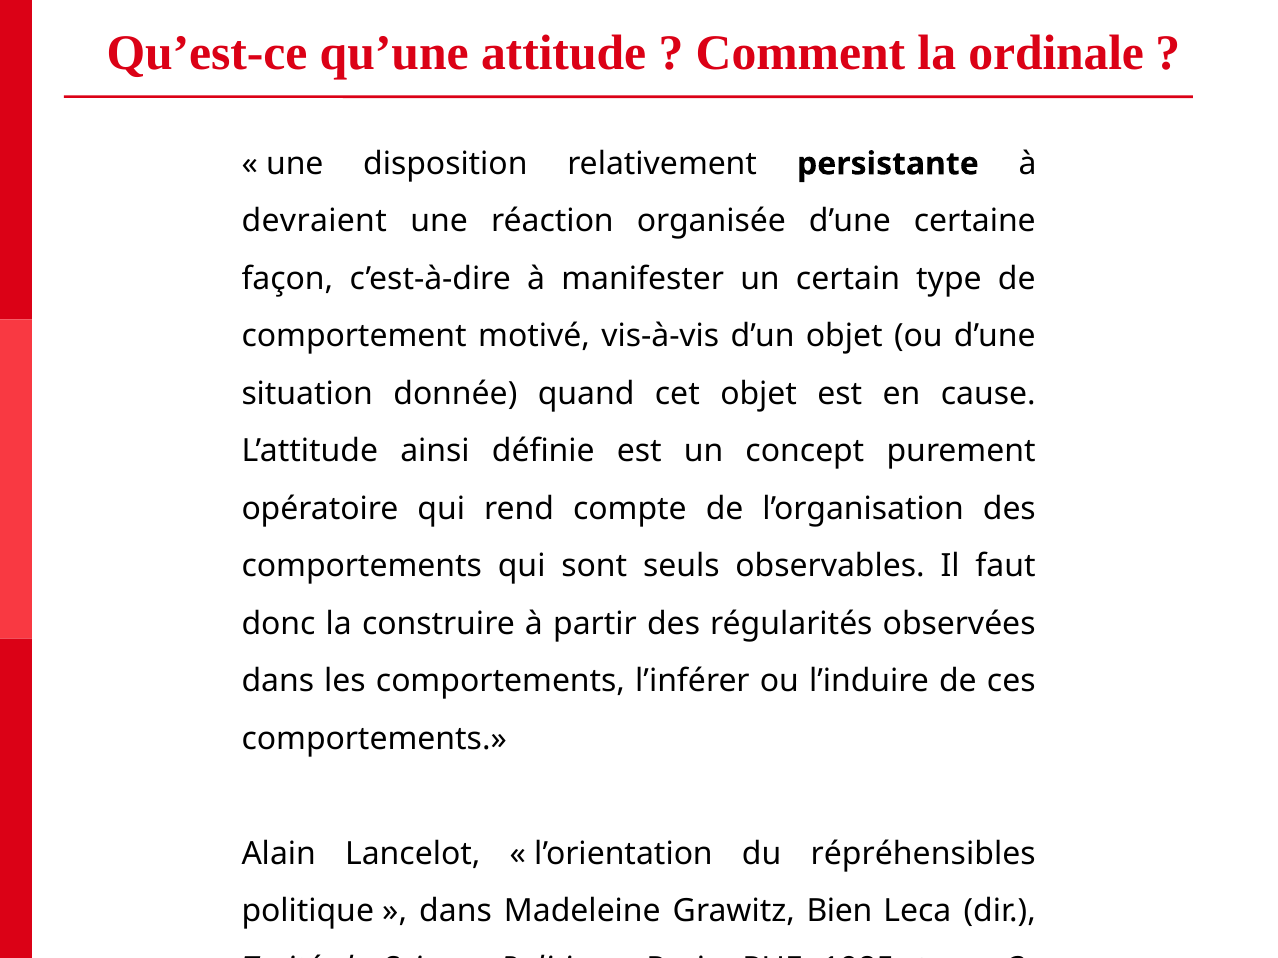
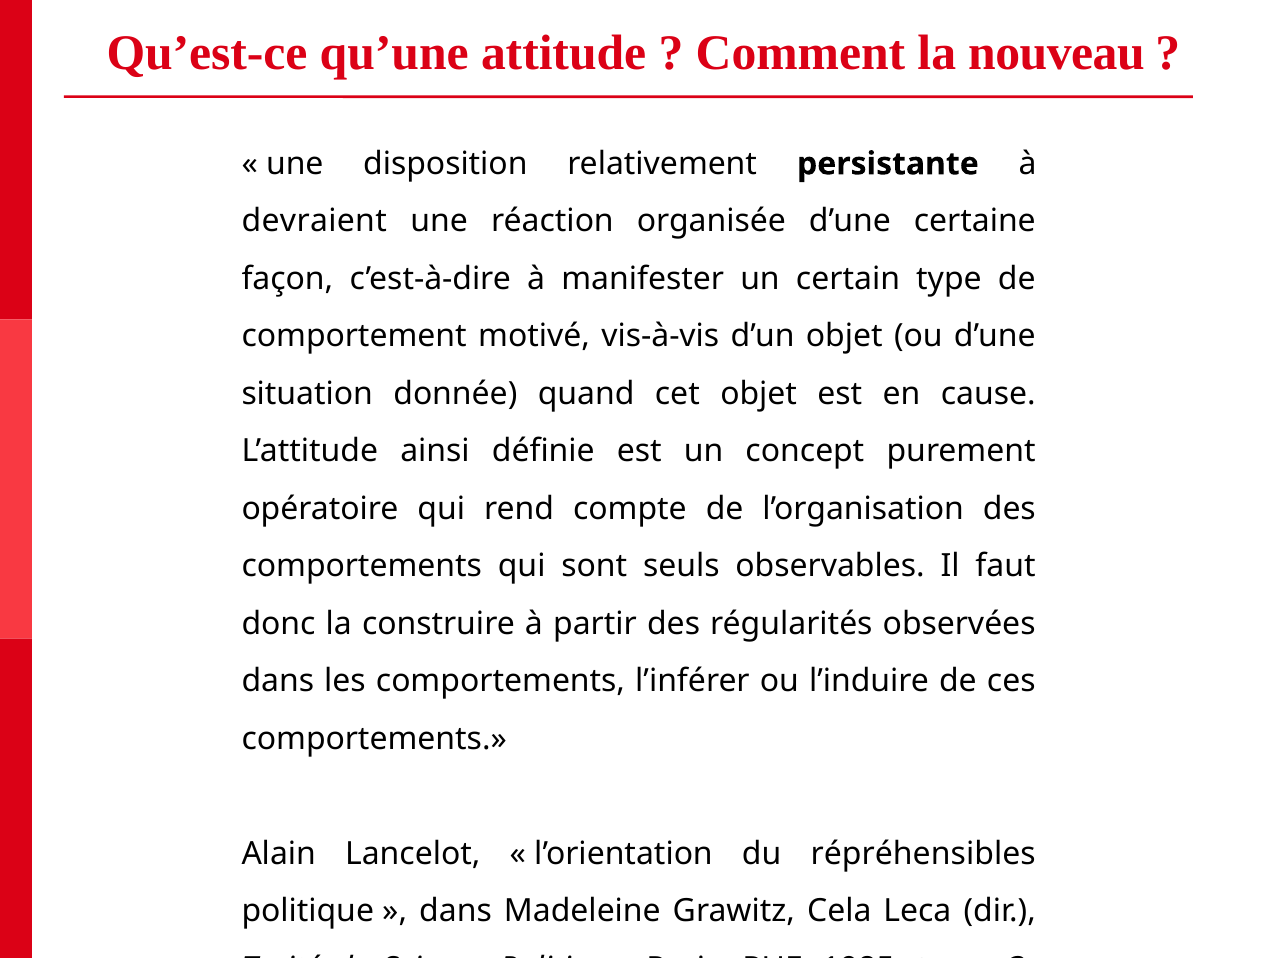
ordinale: ordinale -> nouveau
Bien: Bien -> Cela
